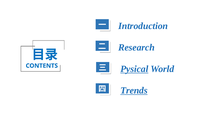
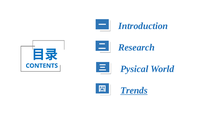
Pysical underline: present -> none
